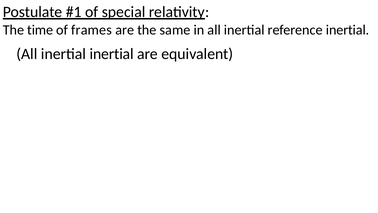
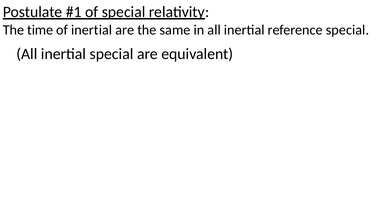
of frames: frames -> inertial
reference inertial: inertial -> special
inertial inertial: inertial -> special
